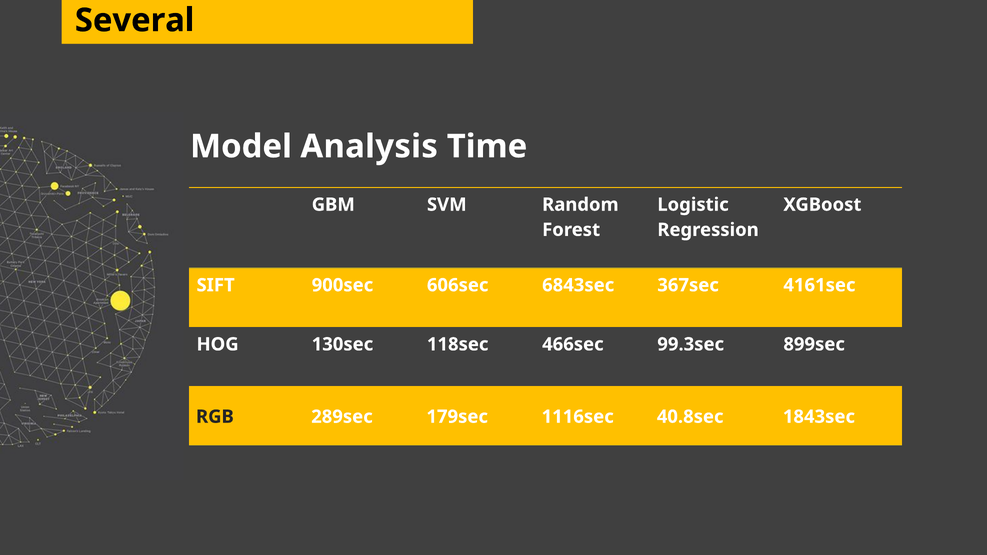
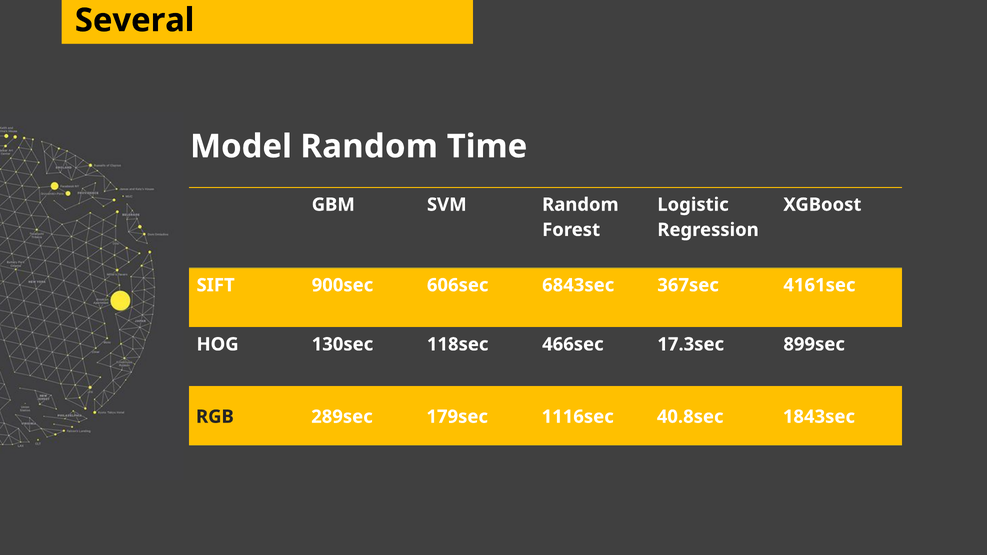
Model Analysis: Analysis -> Random
99.3sec: 99.3sec -> 17.3sec
